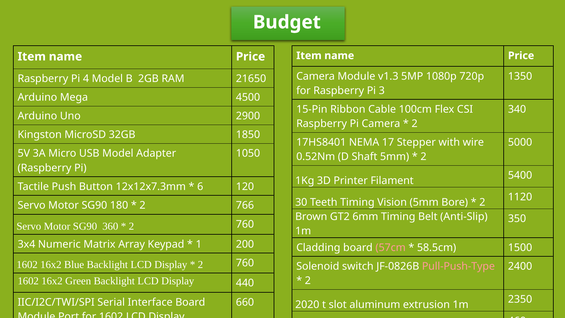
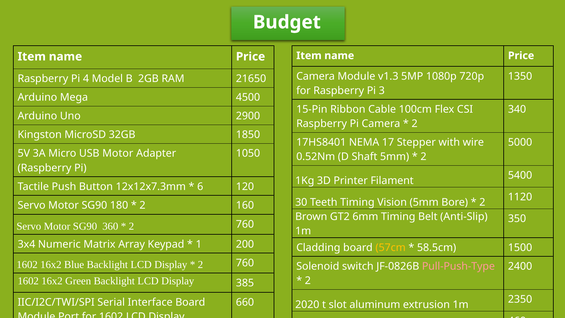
USB Model: Model -> Motor
766: 766 -> 160
57cm colour: pink -> yellow
440: 440 -> 385
